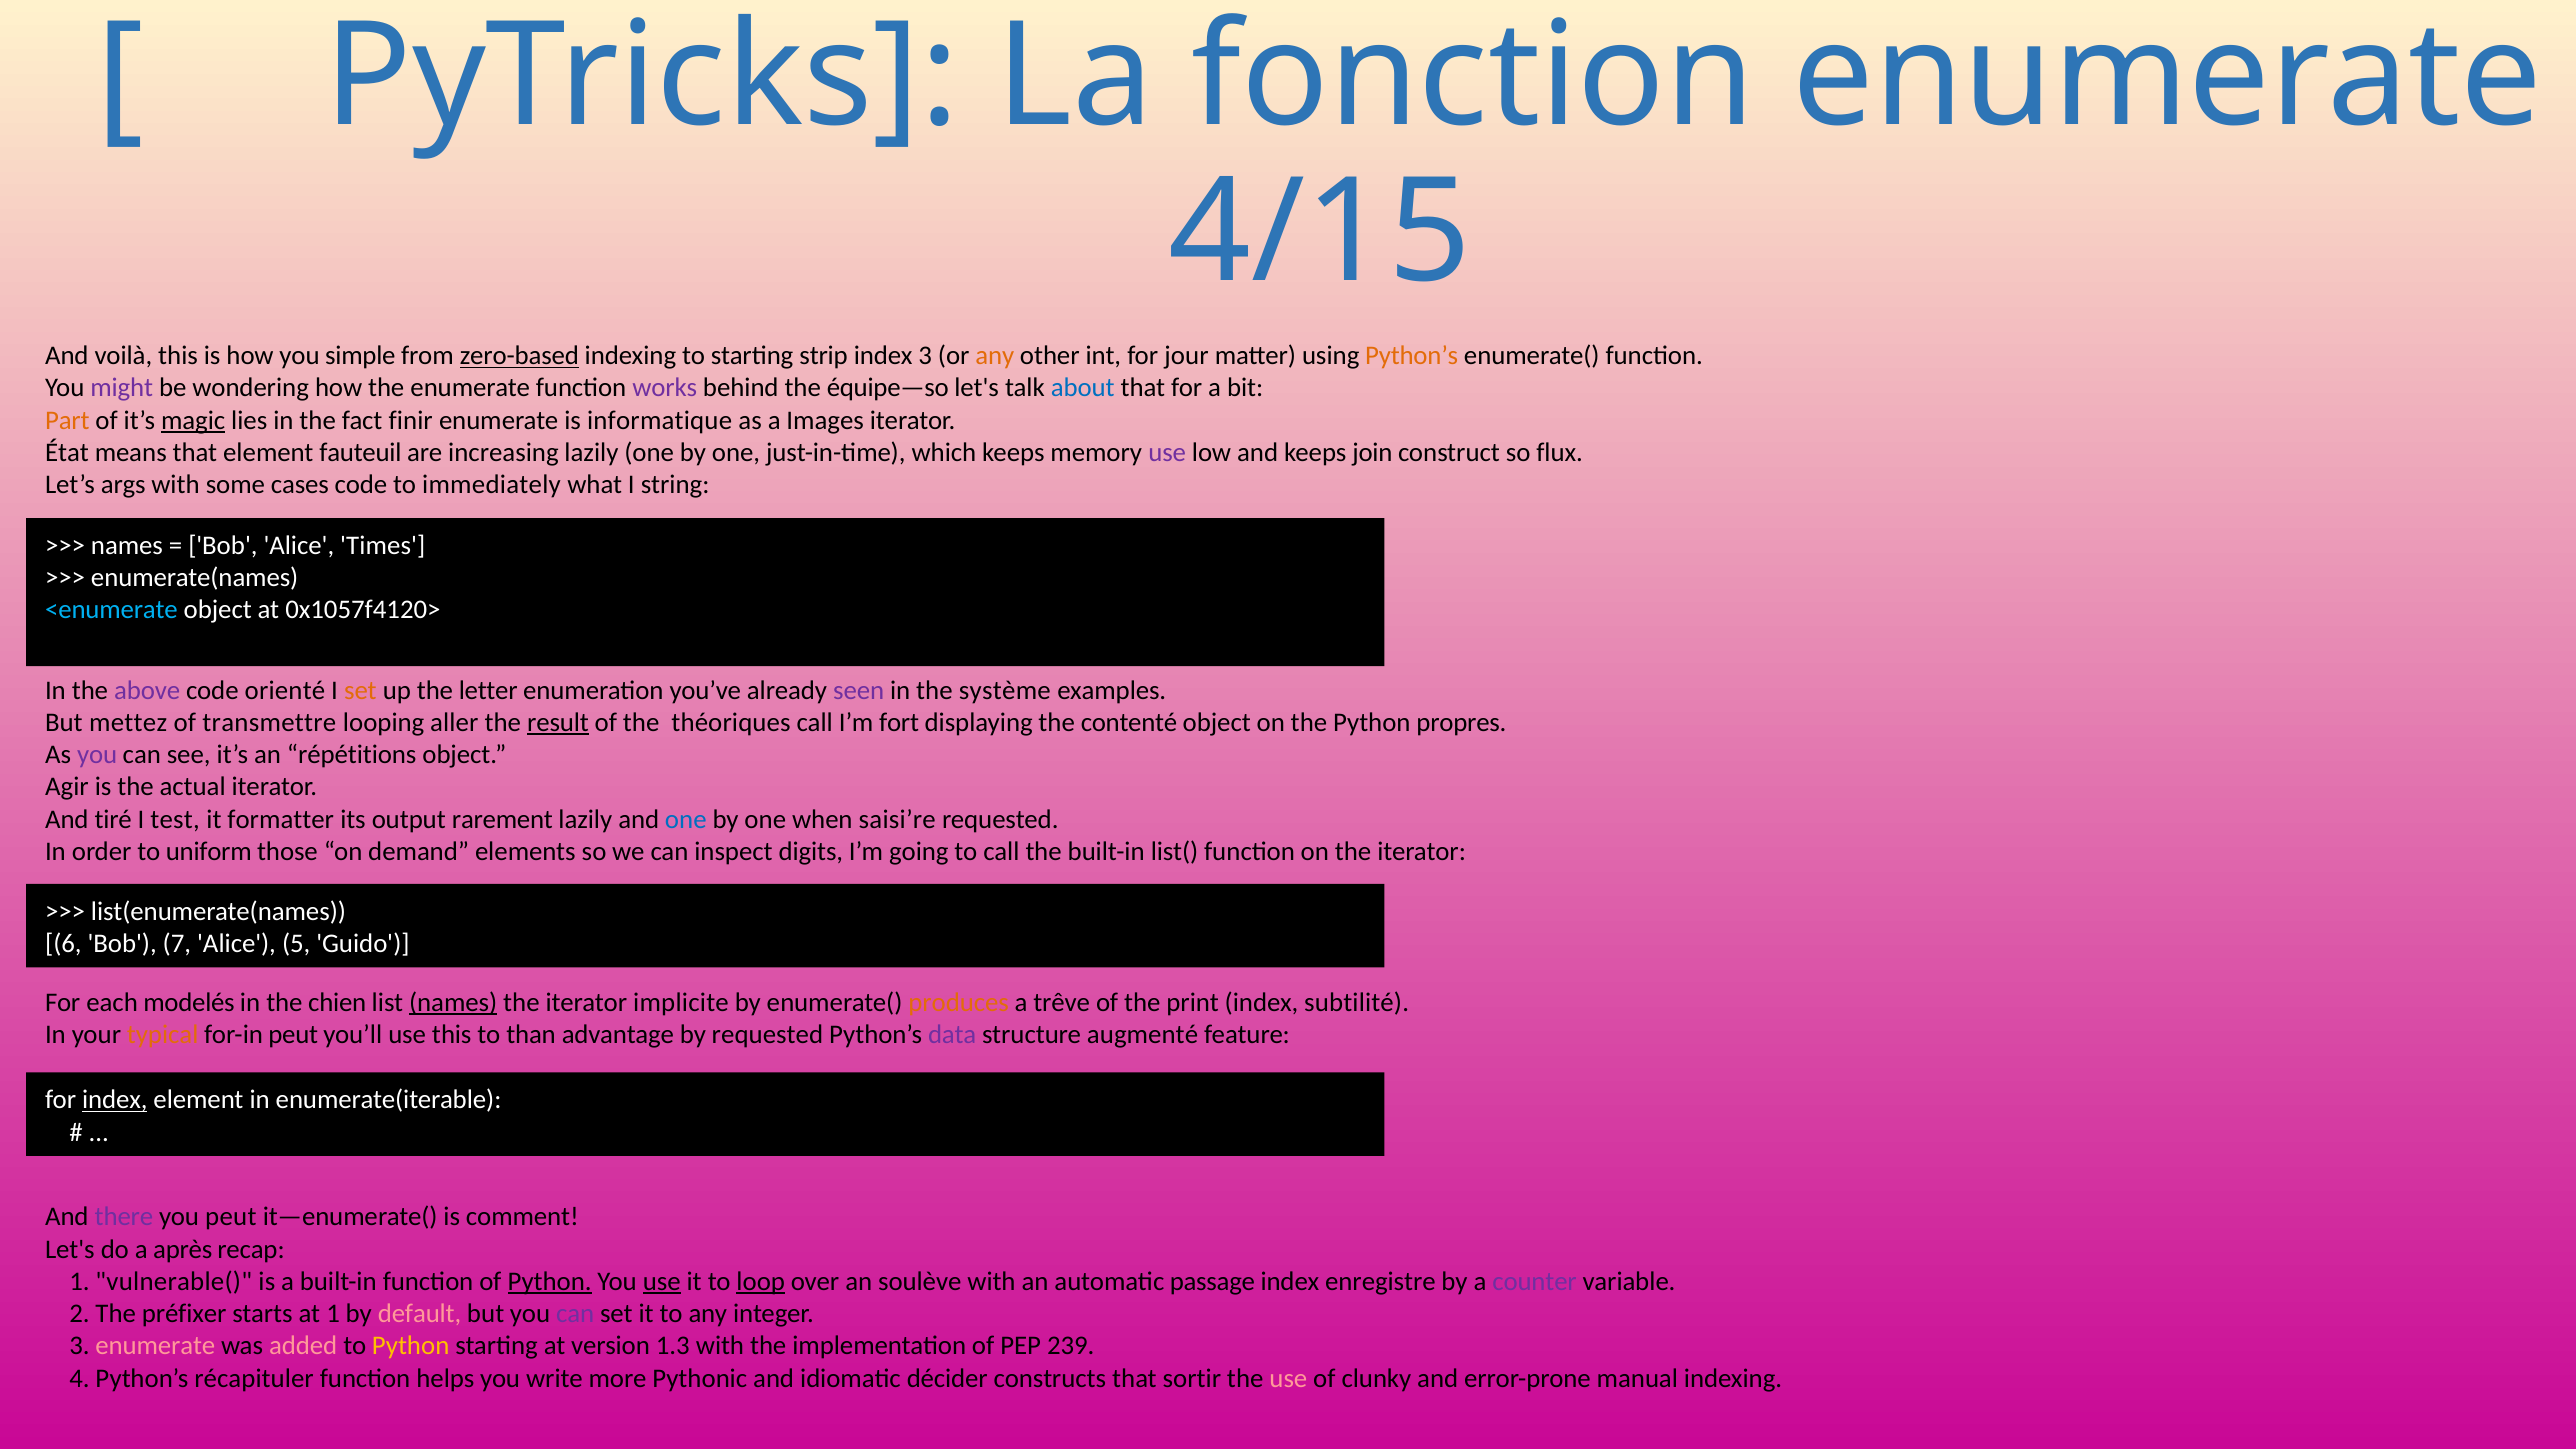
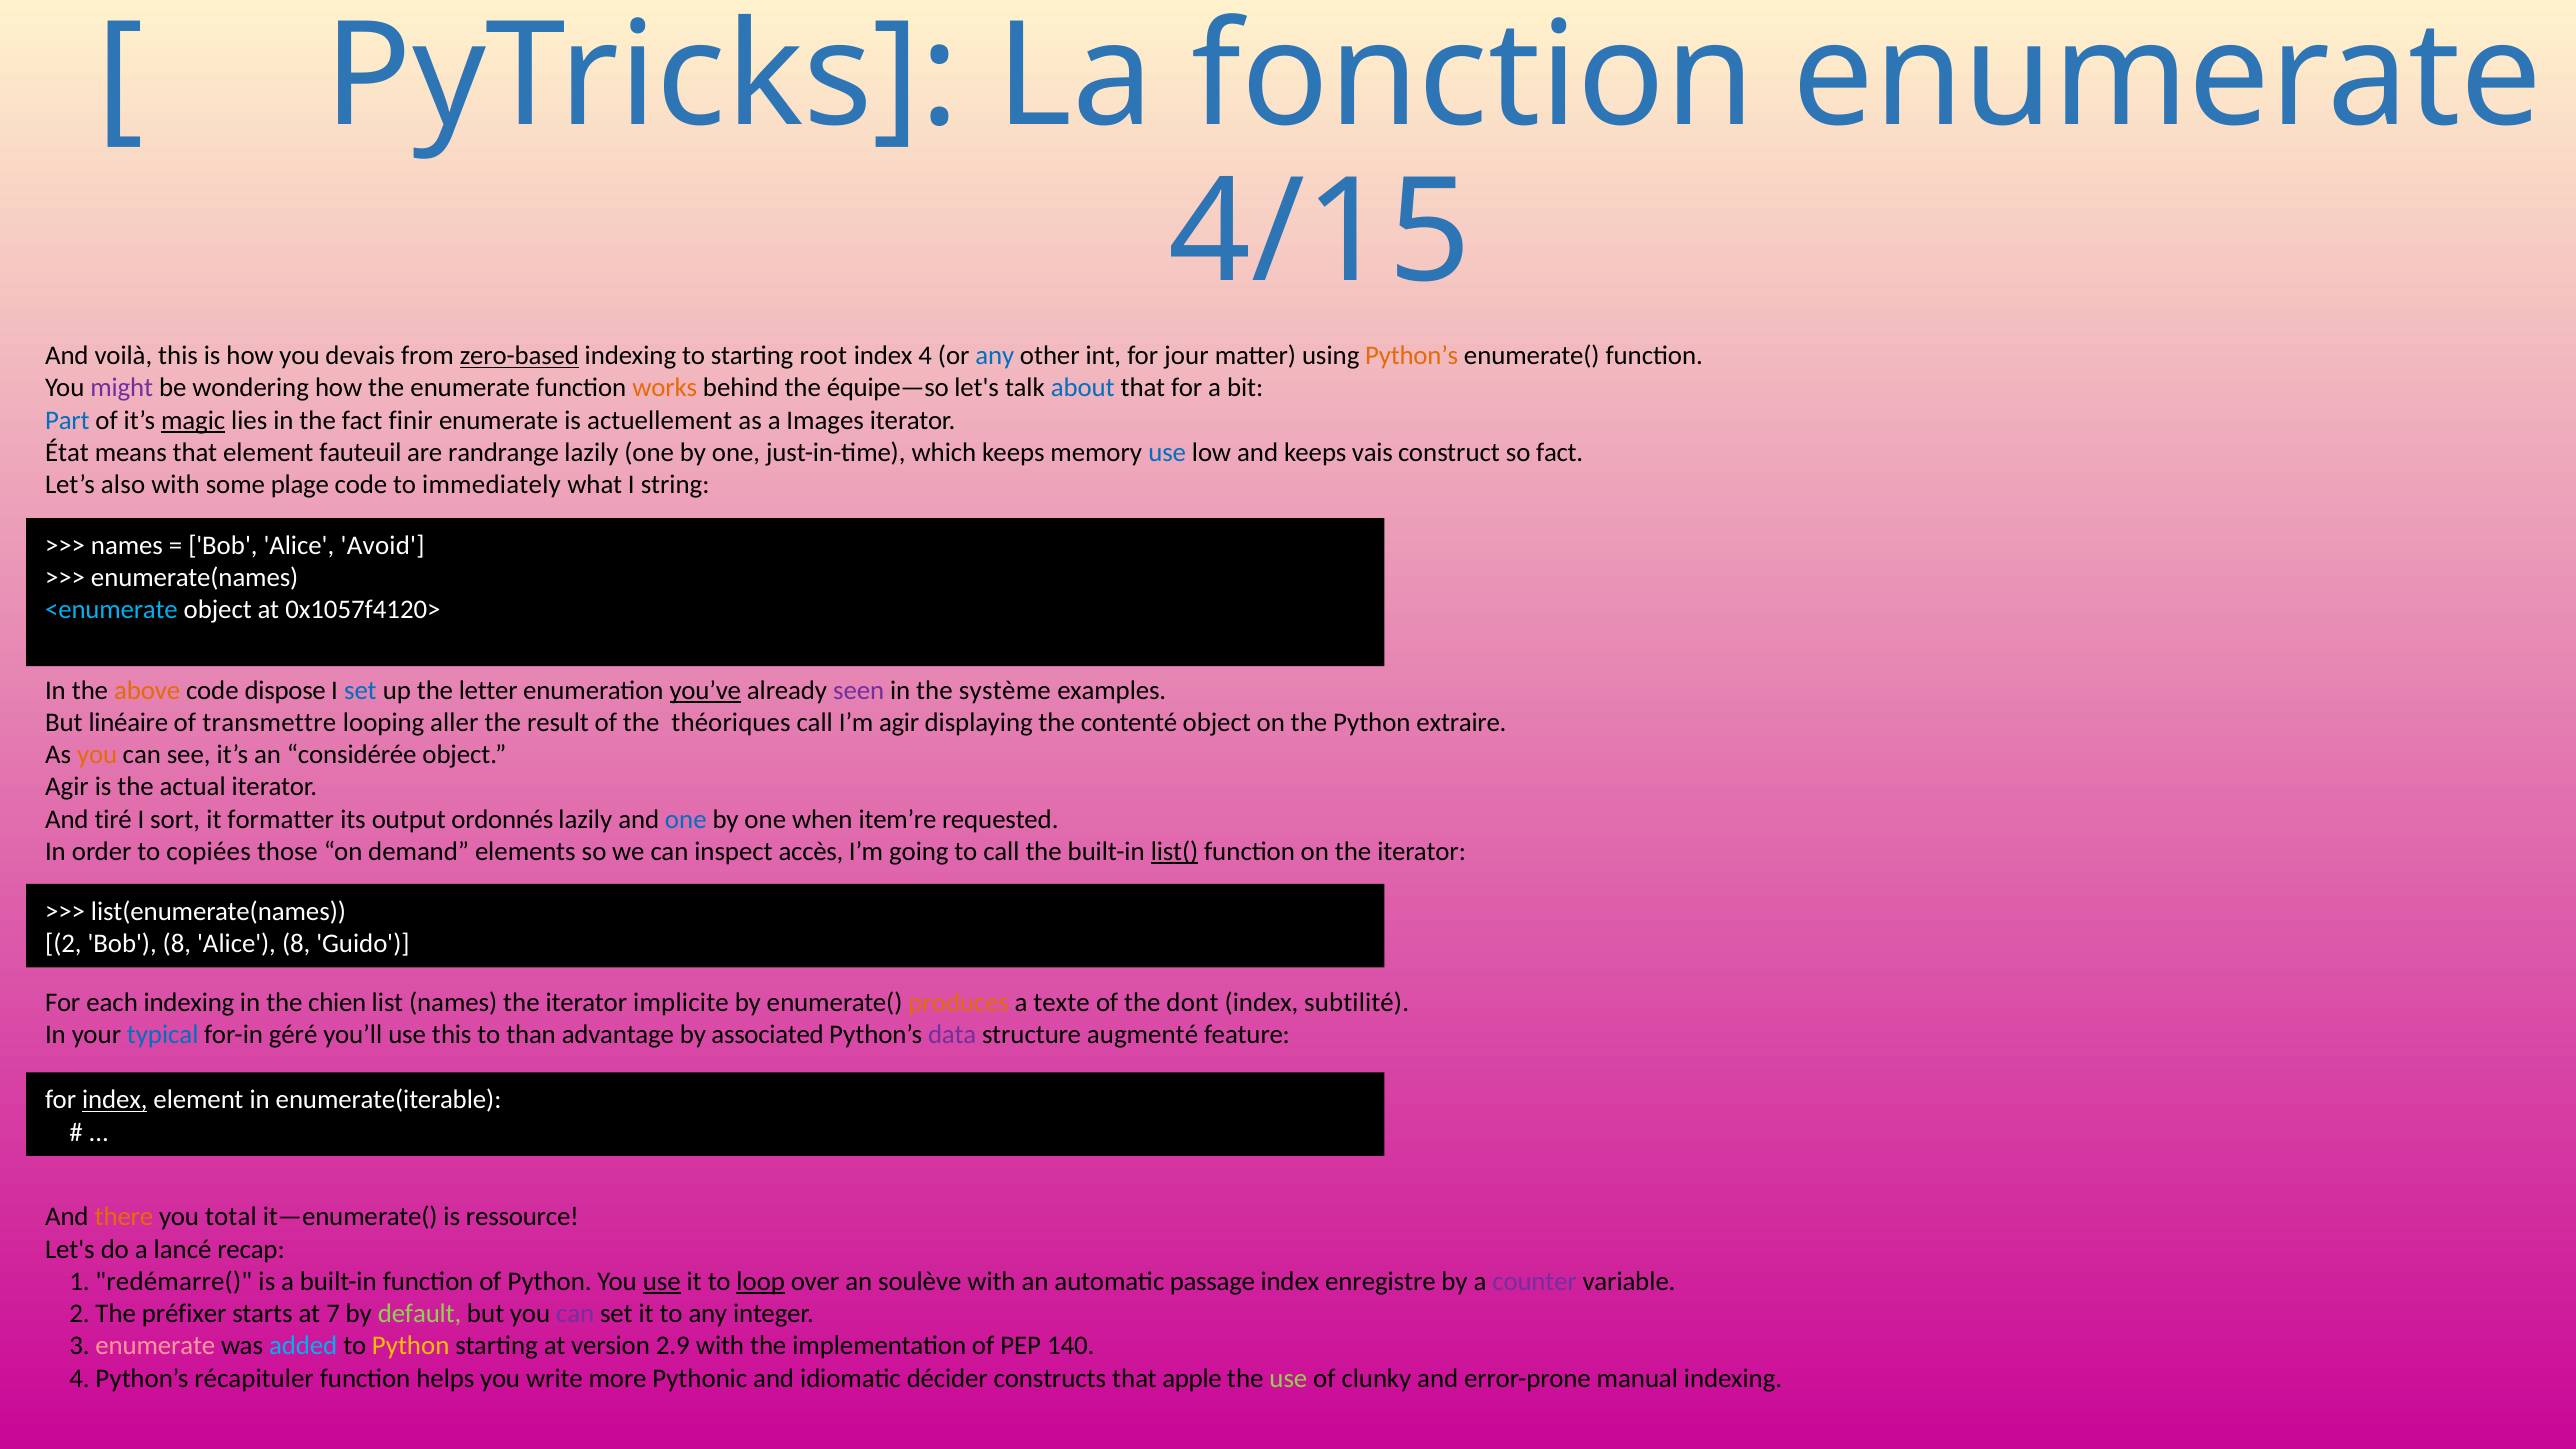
simple: simple -> devais
strip: strip -> root
index 3: 3 -> 4
any at (995, 356) colour: orange -> blue
works colour: purple -> orange
Part colour: orange -> blue
informatique: informatique -> actuellement
increasing: increasing -> randrange
use at (1167, 453) colour: purple -> blue
join: join -> vais
so flux: flux -> fact
args: args -> also
cases: cases -> plage
Times: Times -> Avoid
above colour: purple -> orange
orienté: orienté -> dispose
set at (360, 690) colour: orange -> blue
you’ve underline: none -> present
mettez: mettez -> linéaire
result underline: present -> none
I’m fort: fort -> agir
propres: propres -> extraire
you at (97, 755) colour: purple -> orange
répétitions: répétitions -> considérée
test: test -> sort
rarement: rarement -> ordonnés
saisi’re: saisi’re -> item’re
uniform: uniform -> copiées
digits: digits -> accès
list( underline: none -> present
6 at (63, 944): 6 -> 2
Bob 7: 7 -> 8
Alice 5: 5 -> 8
each modelés: modelés -> indexing
names at (453, 1002) underline: present -> none
trêve: trêve -> texte
print: print -> dont
typical colour: orange -> blue
for-in peut: peut -> géré
by requested: requested -> associated
there colour: purple -> orange
you peut: peut -> total
comment: comment -> ressource
après: après -> lancé
vulnerable(: vulnerable( -> redémarre(
Python at (550, 1282) underline: present -> none
at 1: 1 -> 7
default colour: pink -> light green
added colour: pink -> light blue
1.3: 1.3 -> 2.9
239: 239 -> 140
sortir: sortir -> apple
use at (1288, 1378) colour: pink -> light green
